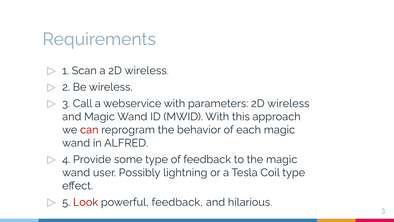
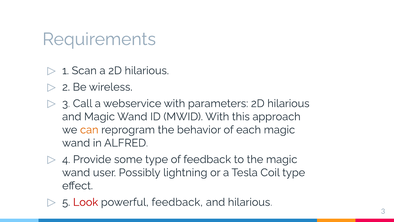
a 2D wireless: wireless -> hilarious
parameters 2D wireless: wireless -> hilarious
can colour: red -> orange
